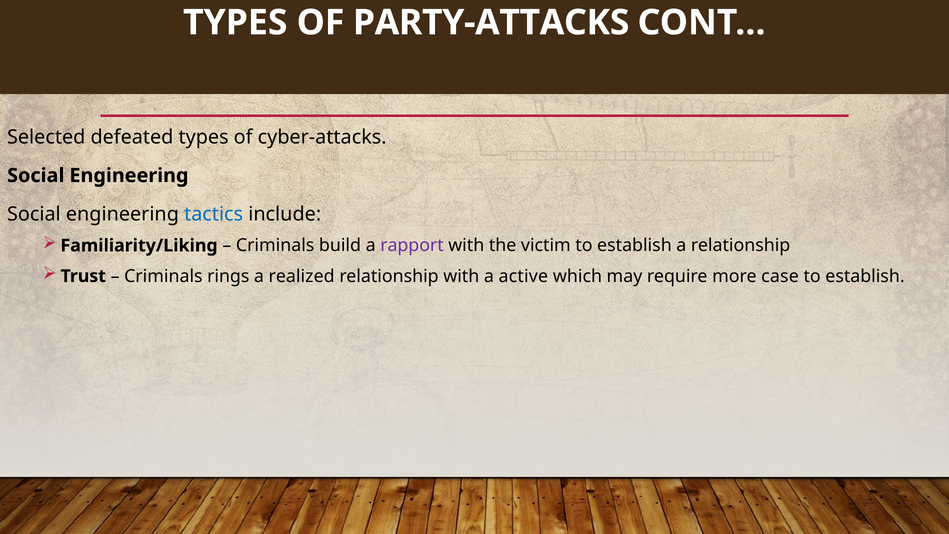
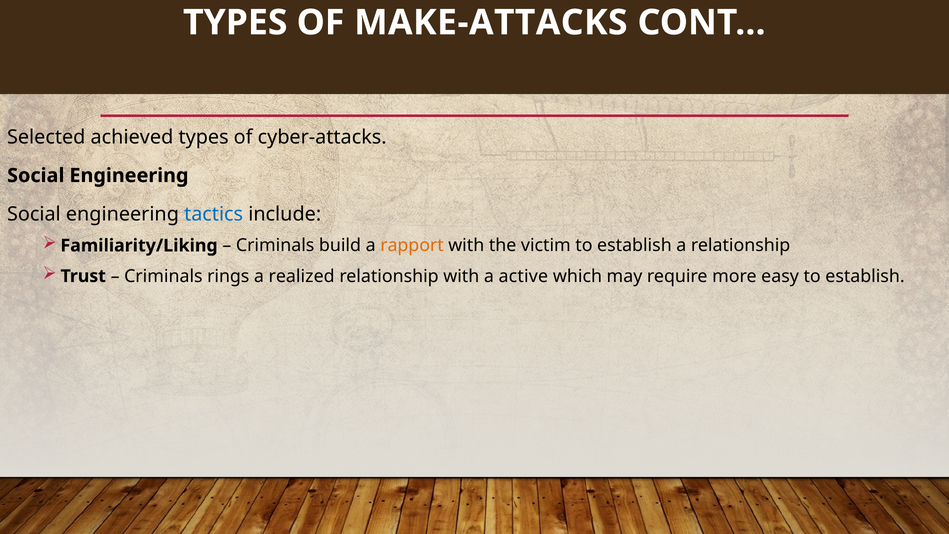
PARTY-ATTACKS: PARTY-ATTACKS -> MAKE-ATTACKS
defeated: defeated -> achieved
rapport colour: purple -> orange
case: case -> easy
